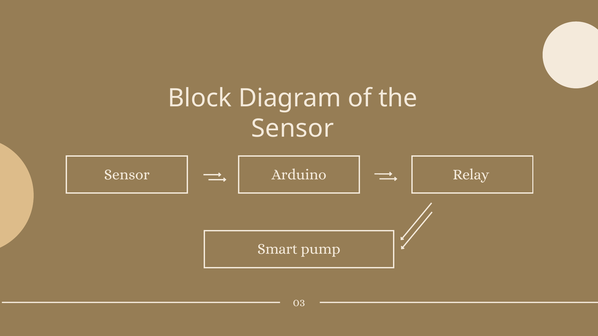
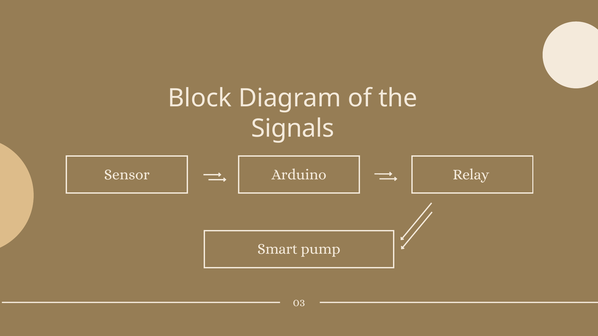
Sensor at (293, 129): Sensor -> Signals
